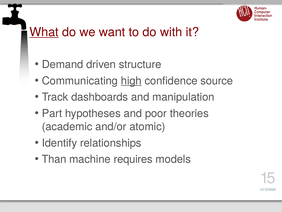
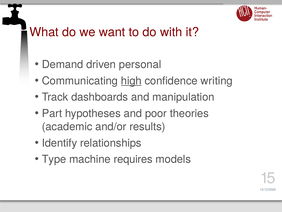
What underline: present -> none
structure: structure -> personal
source: source -> writing
atomic: atomic -> results
Than: Than -> Type
